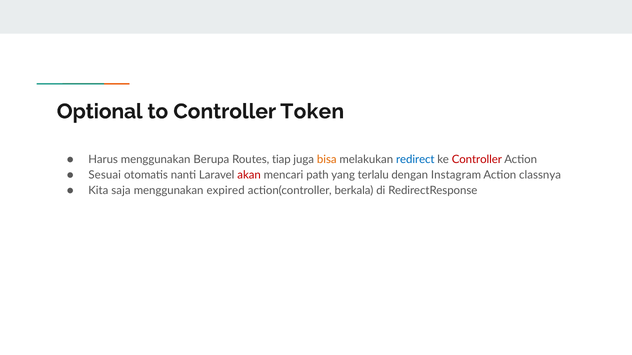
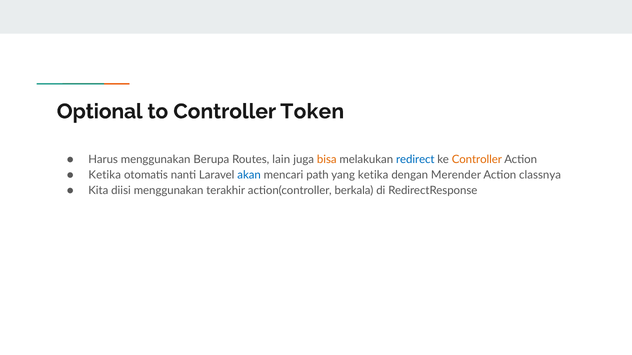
tiap: tiap -> lain
Controller at (477, 160) colour: red -> orange
Sesuai at (105, 175): Sesuai -> Ketika
akan colour: red -> blue
yang terlalu: terlalu -> ketika
Instagram: Instagram -> Merender
saja: saja -> diisi
expired: expired -> terakhir
